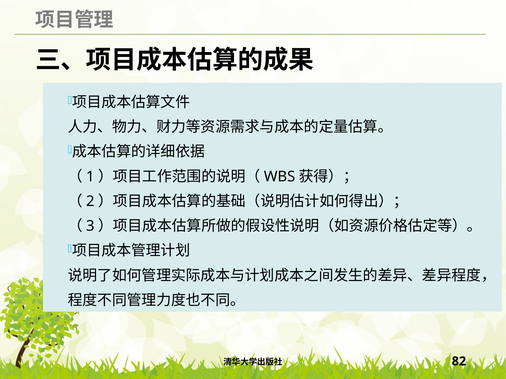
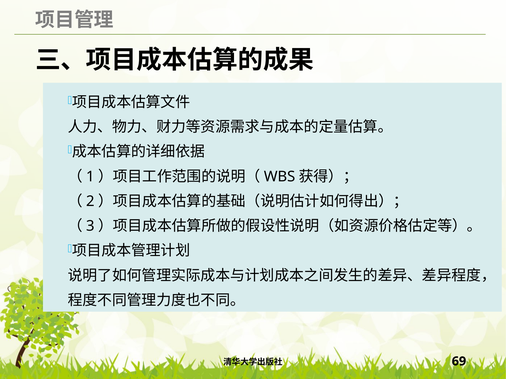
82: 82 -> 69
